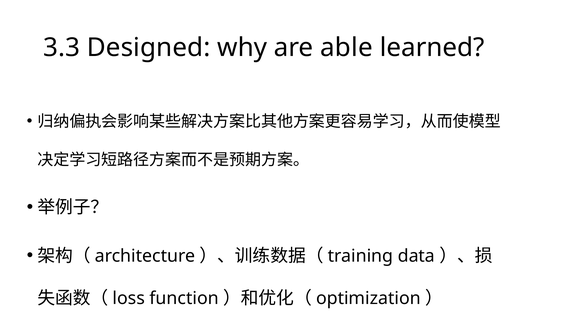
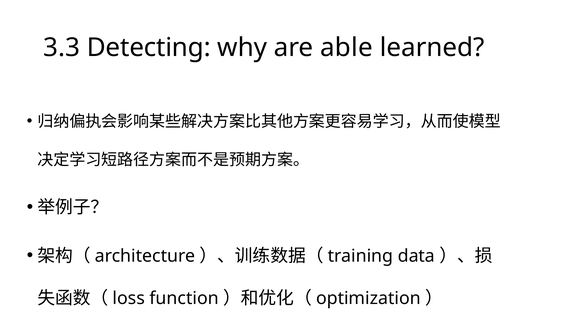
Designed: Designed -> Detecting
